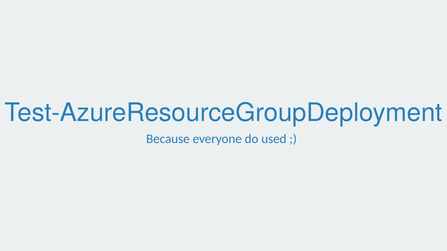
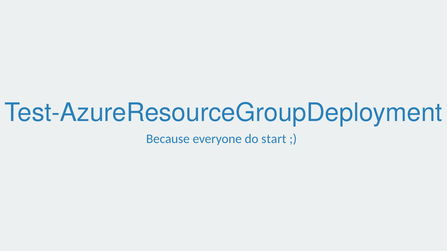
used: used -> start
